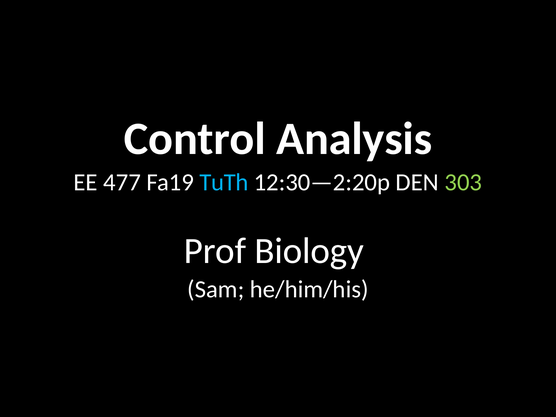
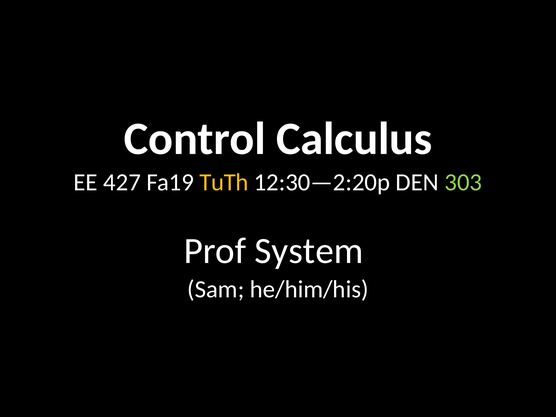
Analysis: Analysis -> Calculus
477: 477 -> 427
TuTh colour: light blue -> yellow
Biology: Biology -> System
